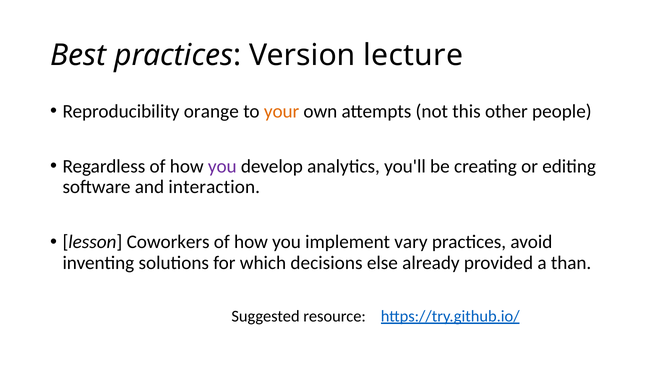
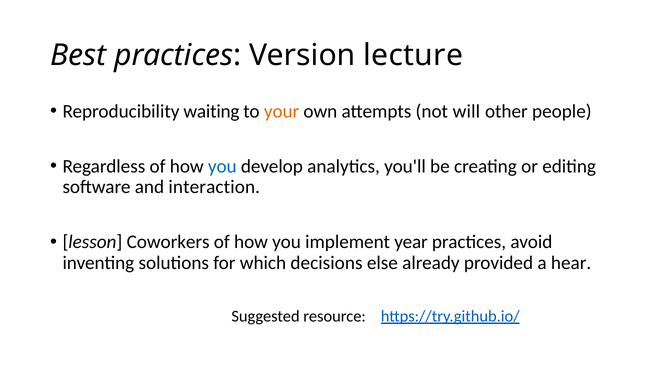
orange: orange -> waiting
this: this -> will
you at (222, 166) colour: purple -> blue
vary: vary -> year
than: than -> hear
